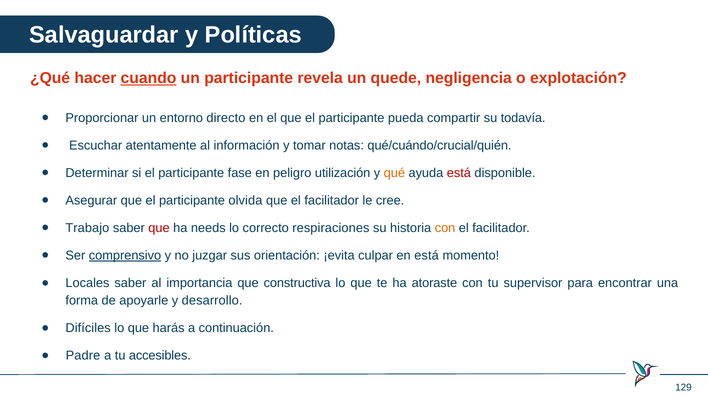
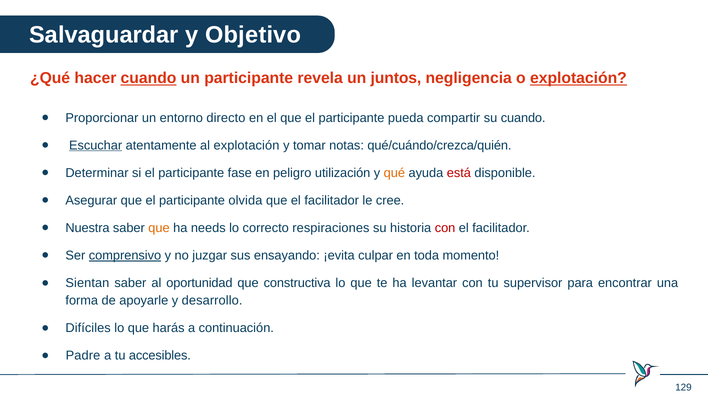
Políticas: Políticas -> Objetivo
quede: quede -> juntos
explotación at (578, 78) underline: none -> present
su todavía: todavía -> cuando
Escuchar underline: none -> present
al información: información -> explotación
qué/cuándo/crucial/quién: qué/cuándo/crucial/quién -> qué/cuándo/crezca/quién
Trabajo: Trabajo -> Nuestra
que at (159, 228) colour: red -> orange
con at (445, 228) colour: orange -> red
orientación: orientación -> ensayando
en está: está -> toda
Locales: Locales -> Sientan
importancia: importancia -> oportunidad
atoraste: atoraste -> levantar
